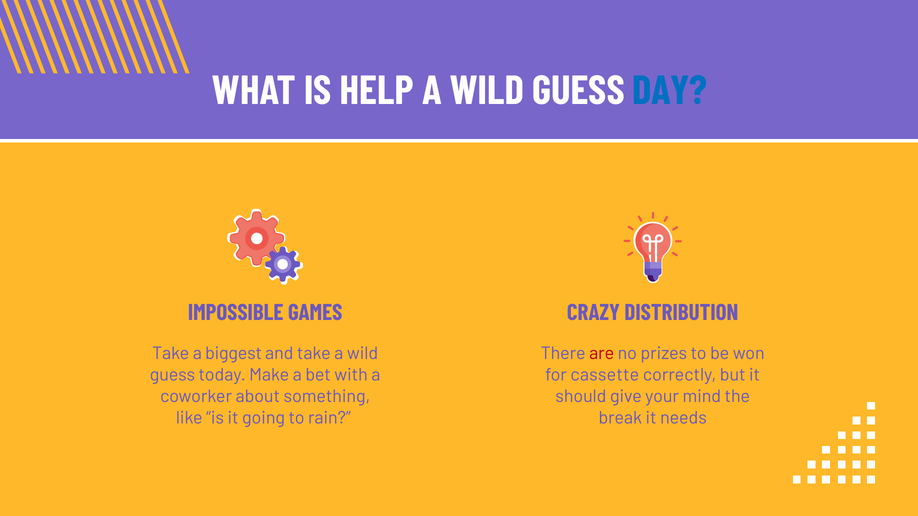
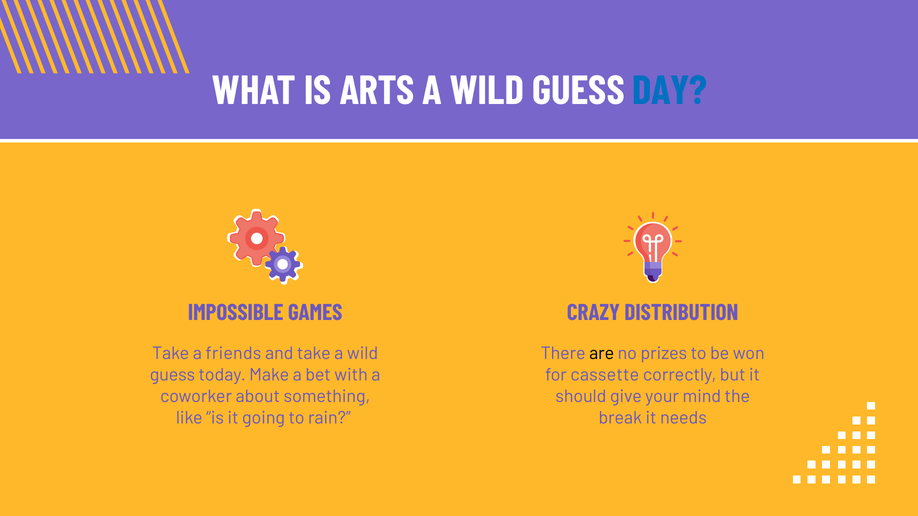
HELP: HELP -> ARTS
biggest: biggest -> friends
are colour: red -> black
